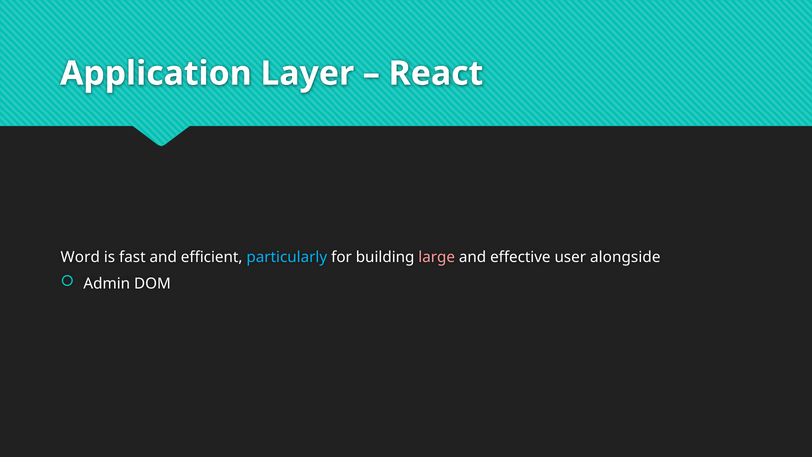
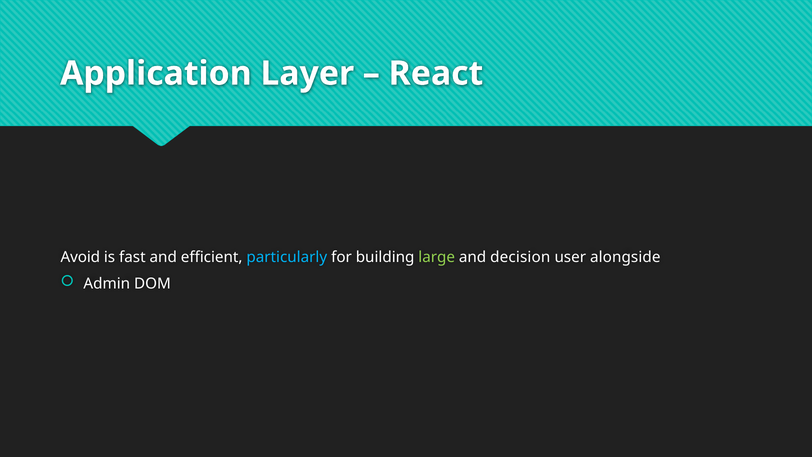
Word: Word -> Avoid
large colour: pink -> light green
effective: effective -> decision
